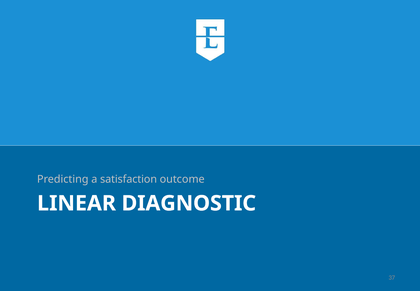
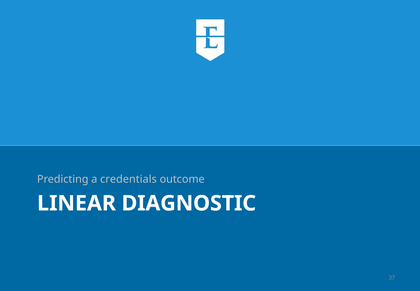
satisfaction: satisfaction -> credentials
